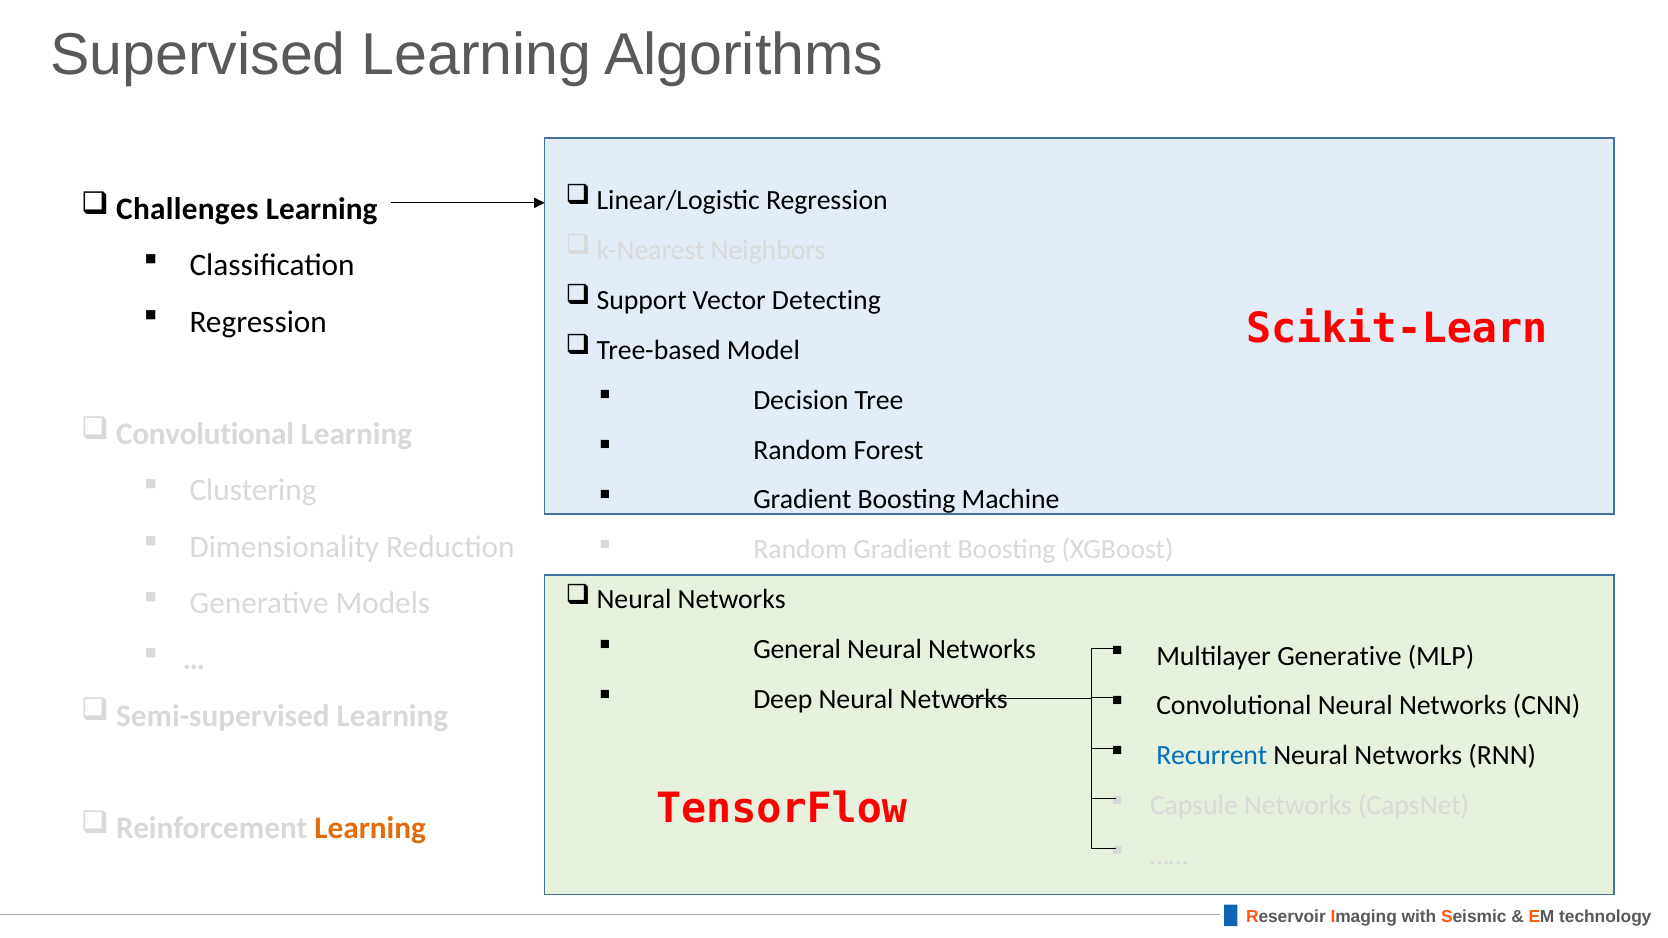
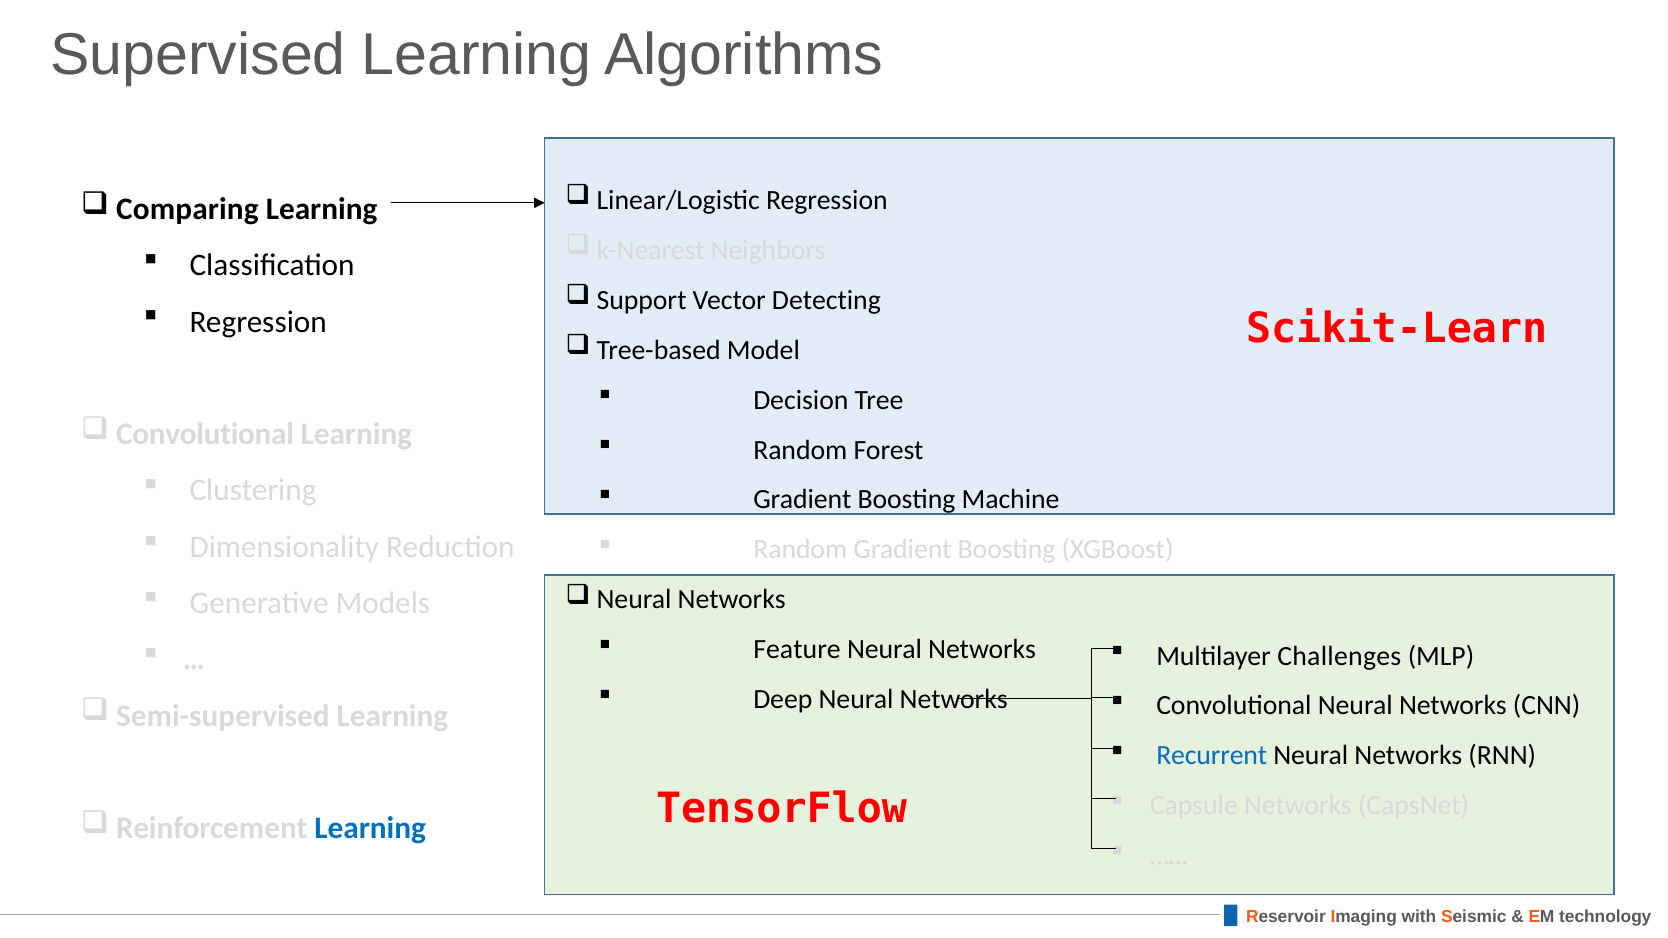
Challenges: Challenges -> Comparing
General: General -> Feature
Multilayer Generative: Generative -> Challenges
Learning at (370, 829) colour: orange -> blue
